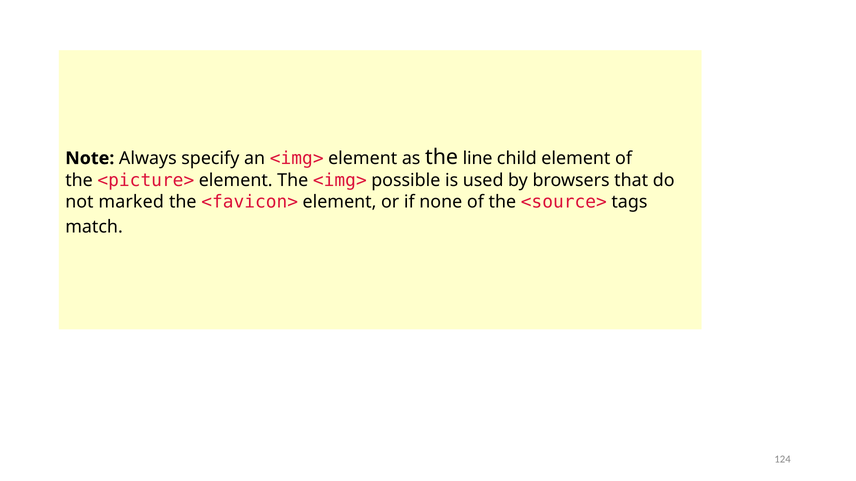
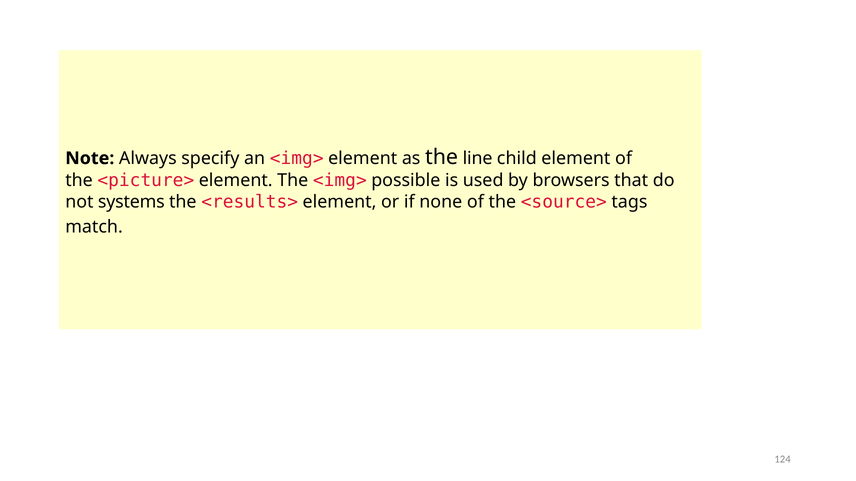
marked: marked -> systems
<favicon>: <favicon> -> <results>
